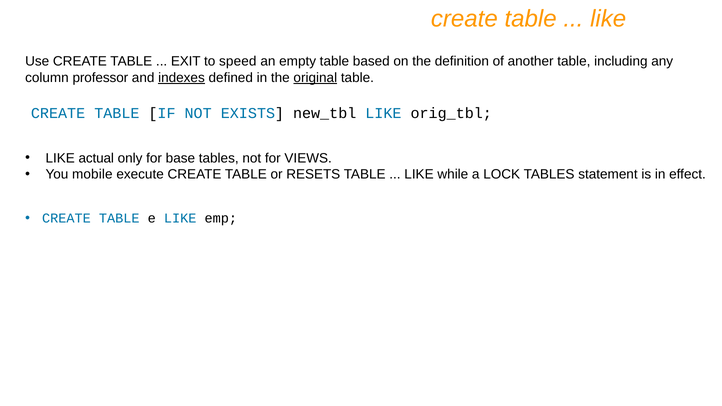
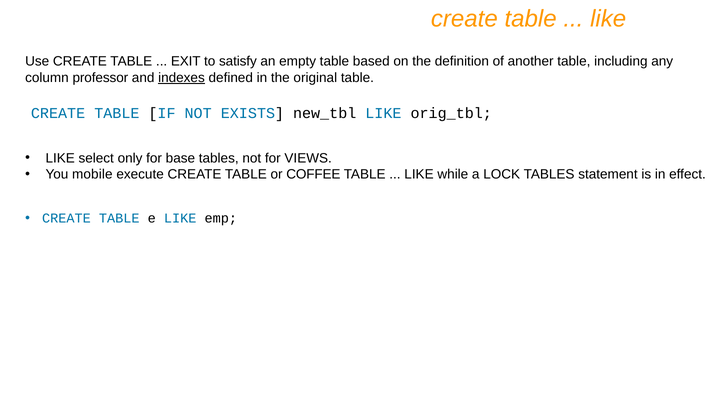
speed: speed -> satisfy
original underline: present -> none
actual: actual -> select
RESETS: RESETS -> COFFEE
